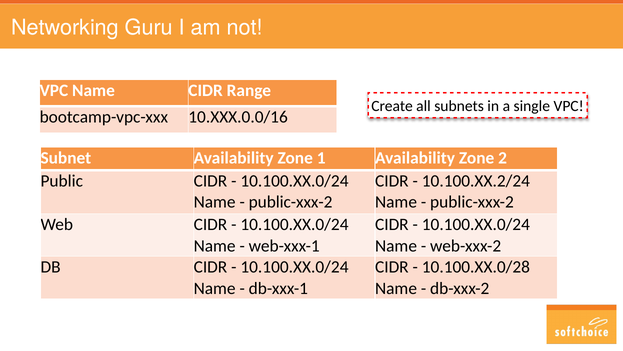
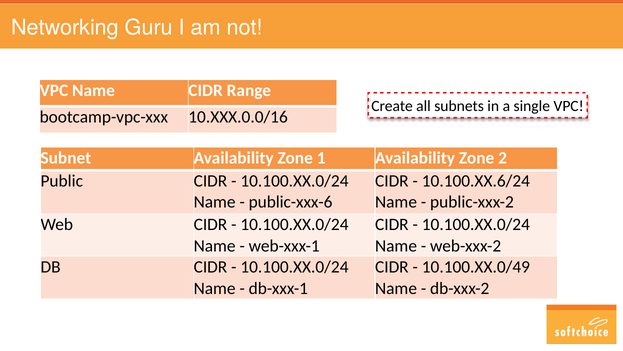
10.100.XX.2/24: 10.100.XX.2/24 -> 10.100.XX.6/24
public-xxx-2 at (291, 202): public-xxx-2 -> public-xxx-6
10.100.XX.0/28: 10.100.XX.0/28 -> 10.100.XX.0/49
